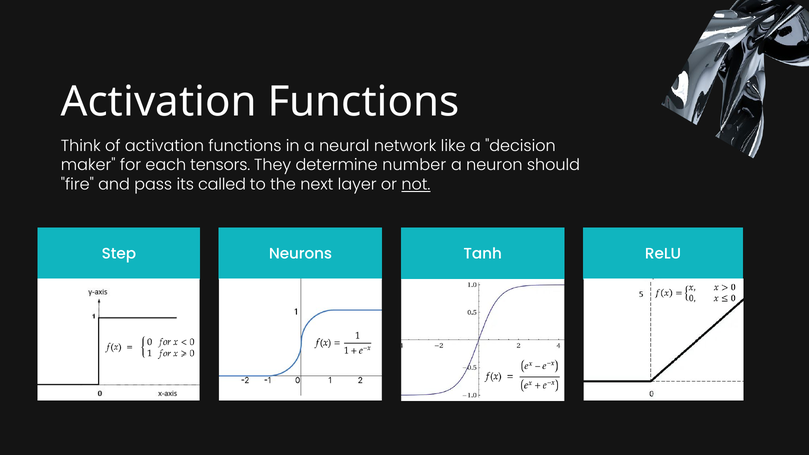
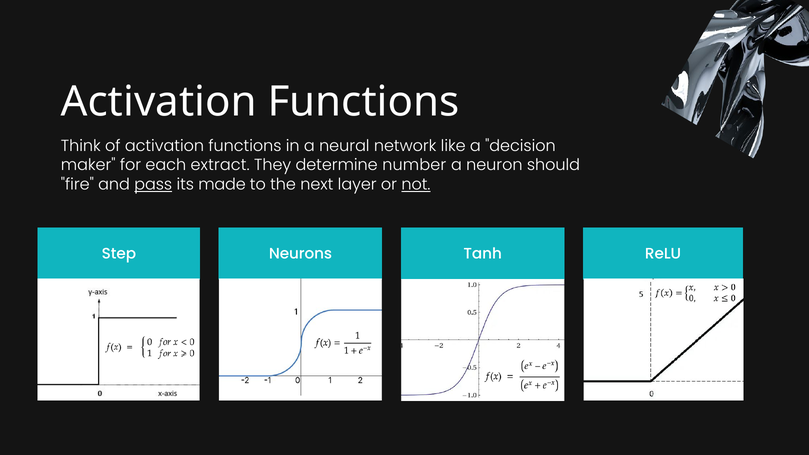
tensors: tensors -> extract
pass underline: none -> present
called: called -> made
